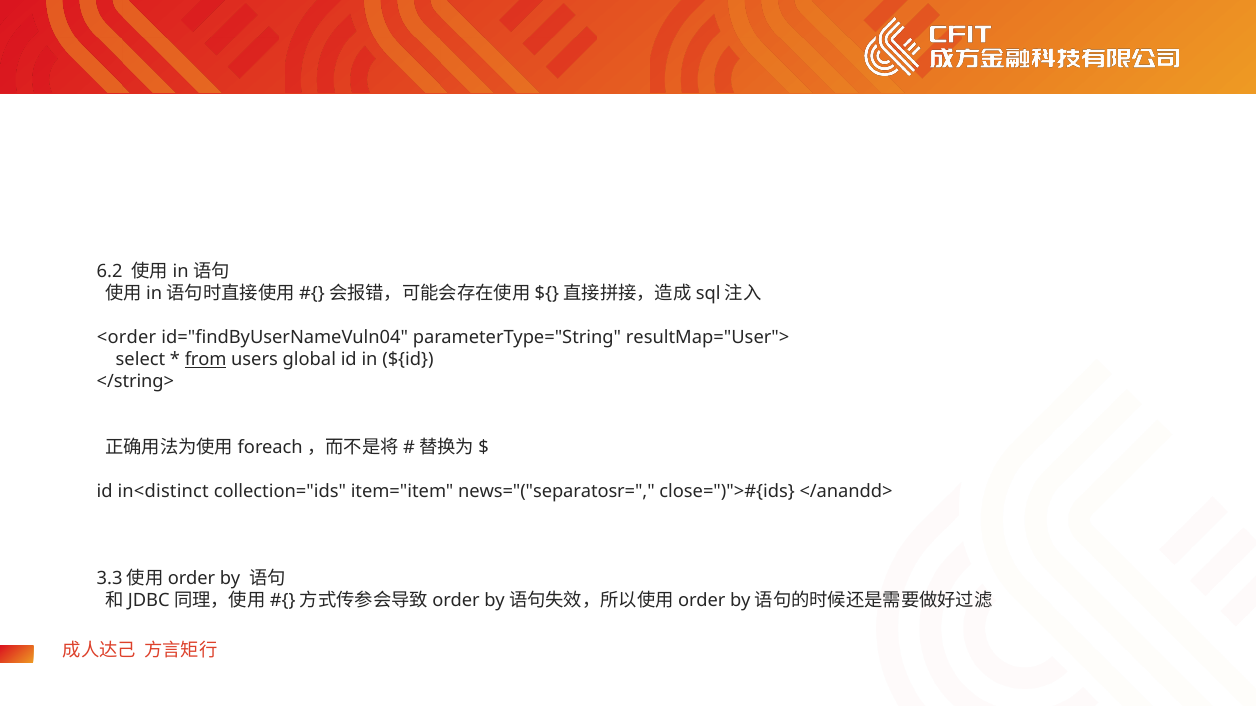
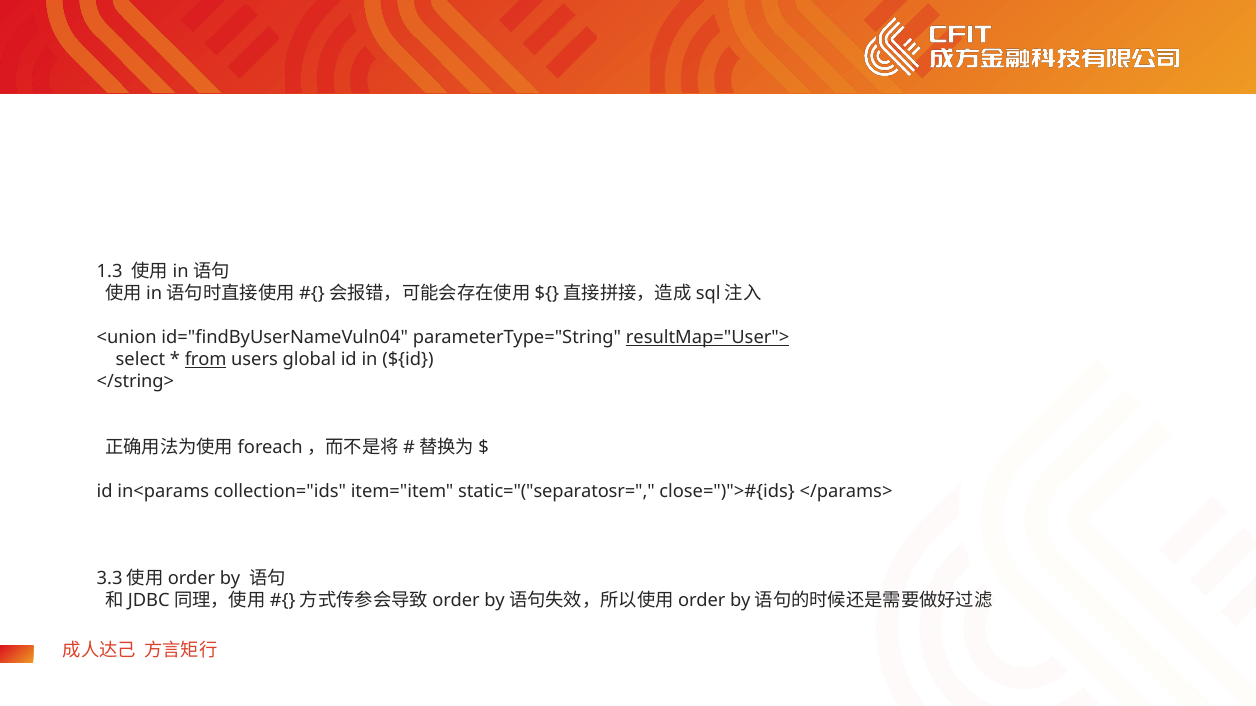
6.2: 6.2 -> 1.3
<order: <order -> <union
resultMap="User"> underline: none -> present
in<distinct: in<distinct -> in<params
news="("separatosr=: news="("separatosr= -> static="("separatosr=
</anandd>: </anandd> -> </params>
